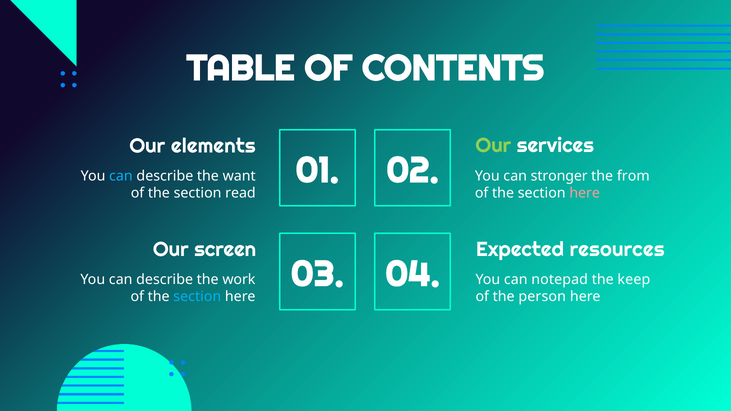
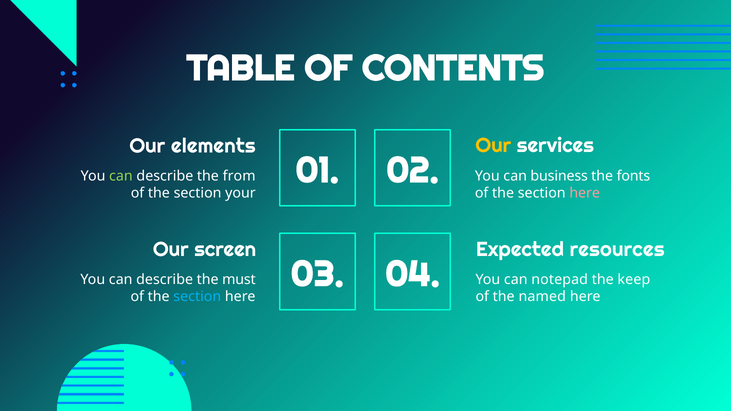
Our at (493, 146) colour: light green -> yellow
can at (121, 176) colour: light blue -> light green
want: want -> from
stronger: stronger -> business
from: from -> fonts
read: read -> your
work: work -> must
person: person -> named
